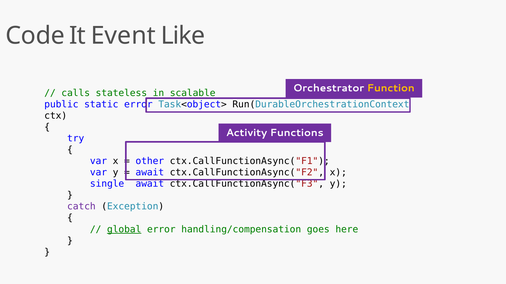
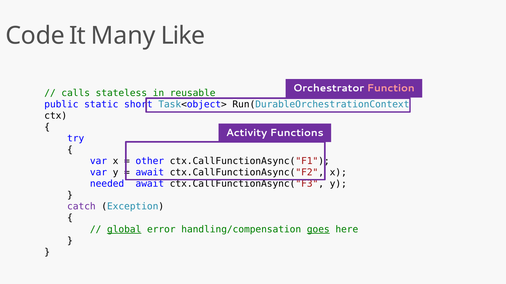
Event: Event -> Many
Function colour: yellow -> pink
scalable: scalable -> reusable
static error: error -> short
single: single -> needed
goes underline: none -> present
